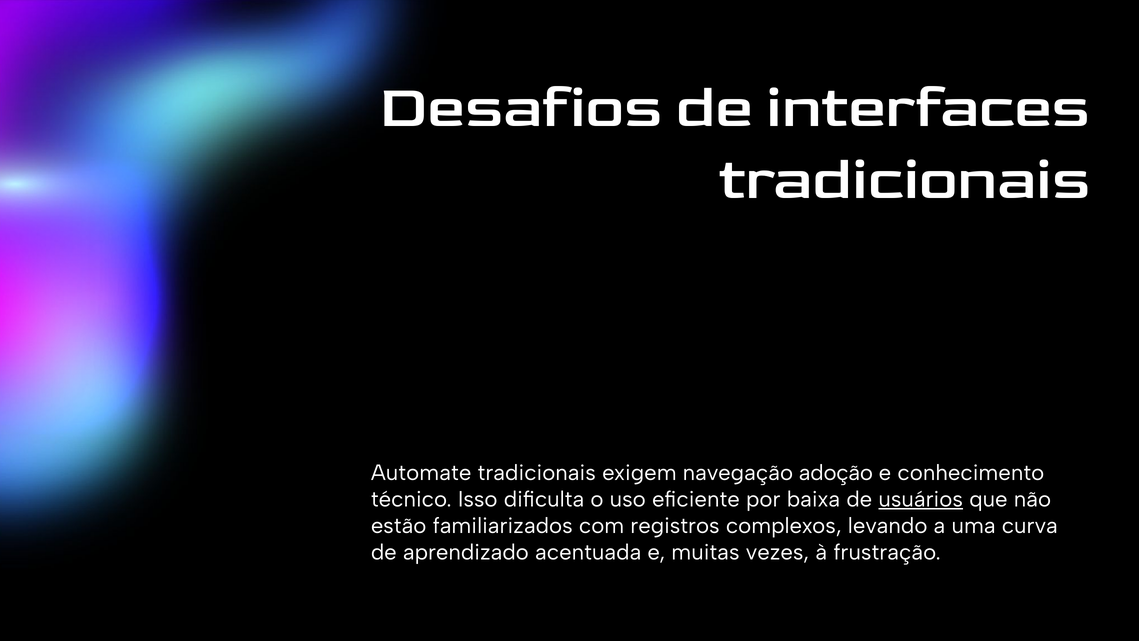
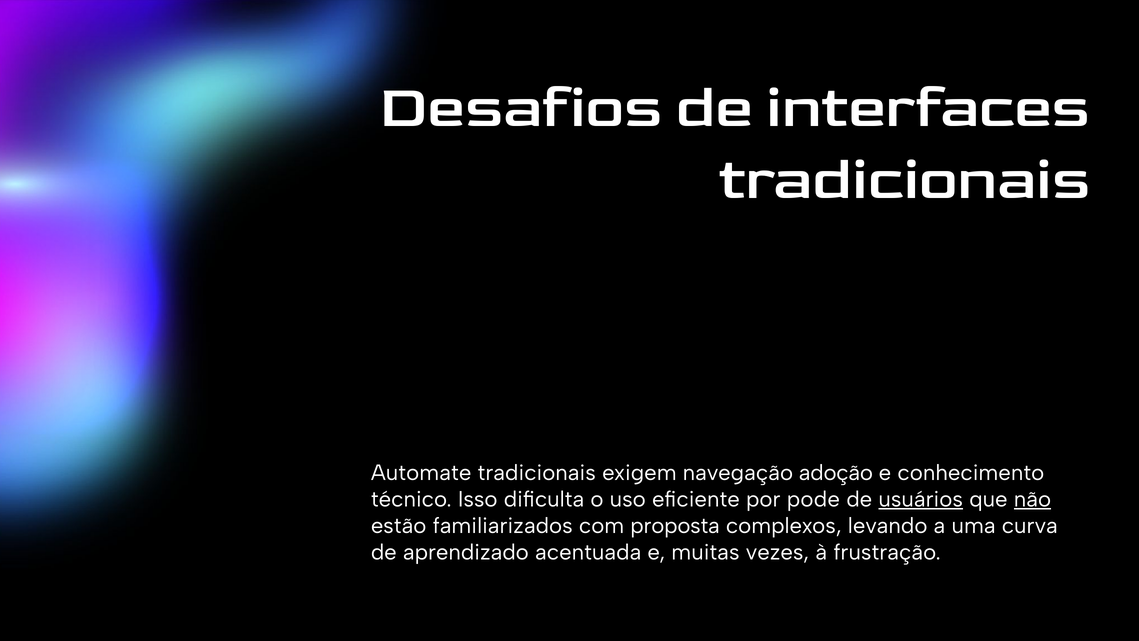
baixa: baixa -> pode
não underline: none -> present
registros: registros -> proposta
